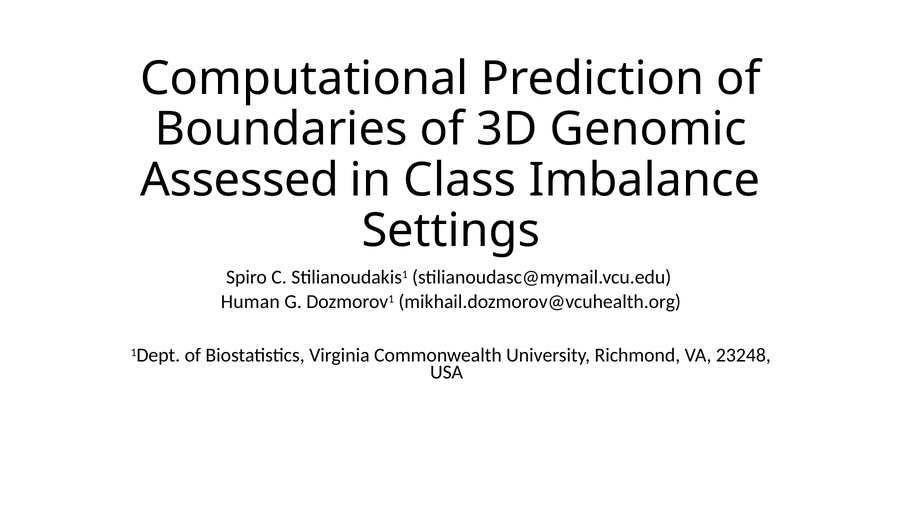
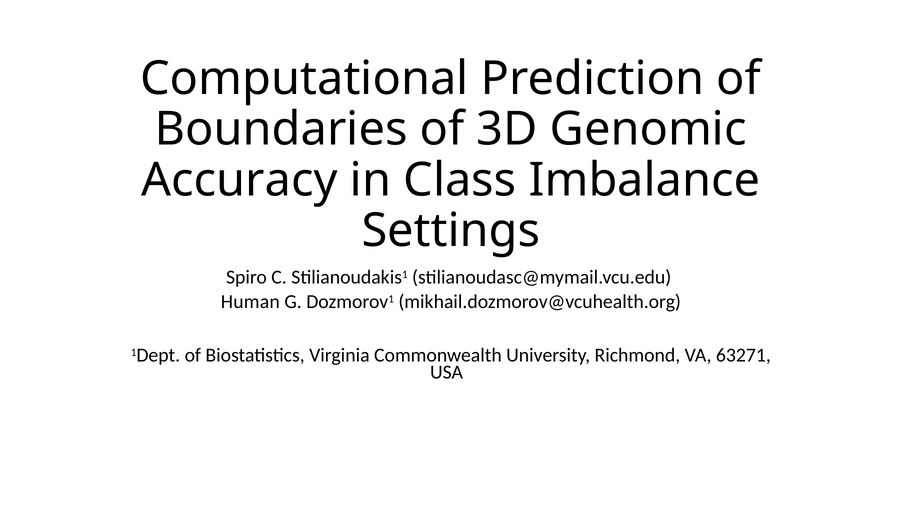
Assessed: Assessed -> Accuracy
23248: 23248 -> 63271
